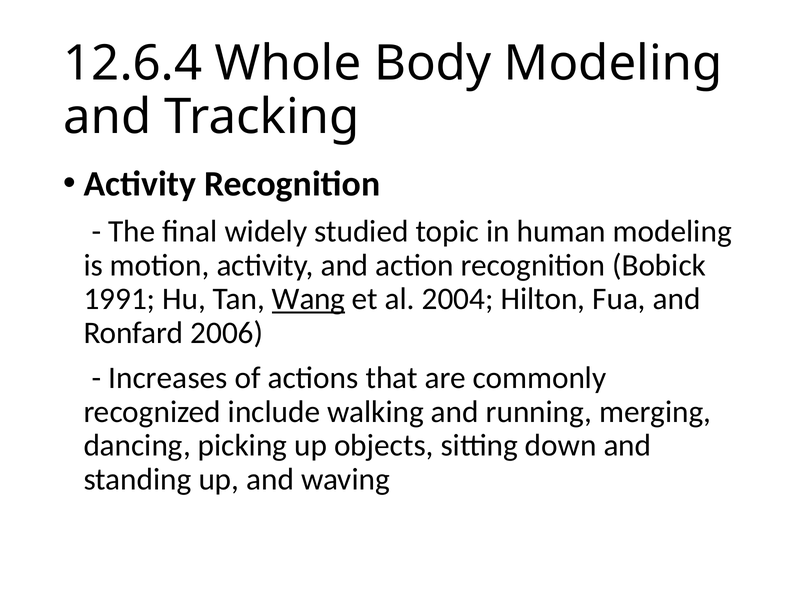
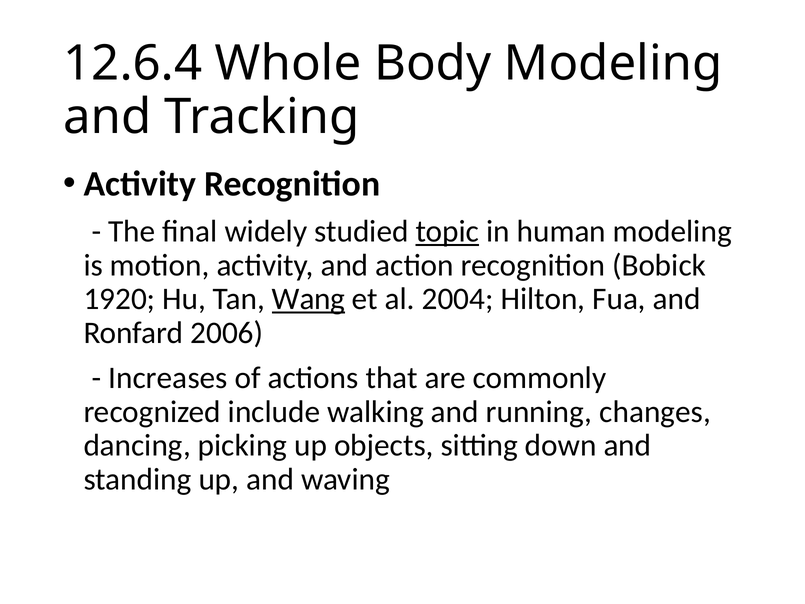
topic underline: none -> present
1991: 1991 -> 1920
merging: merging -> changes
